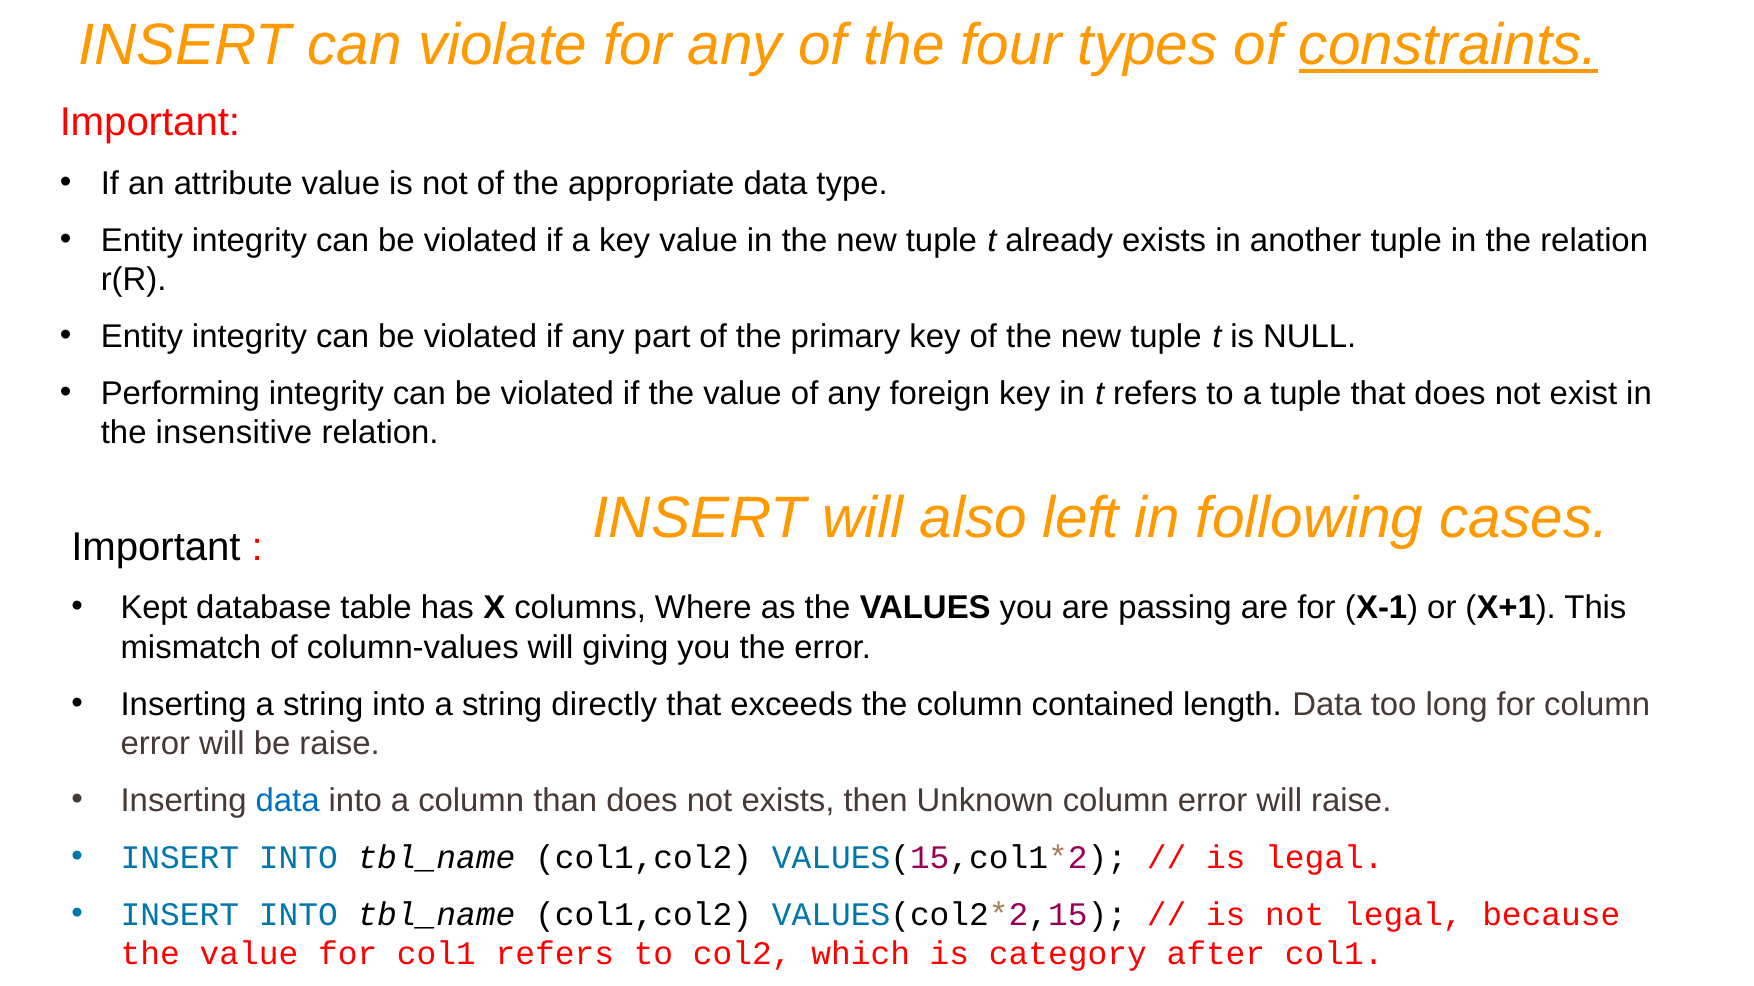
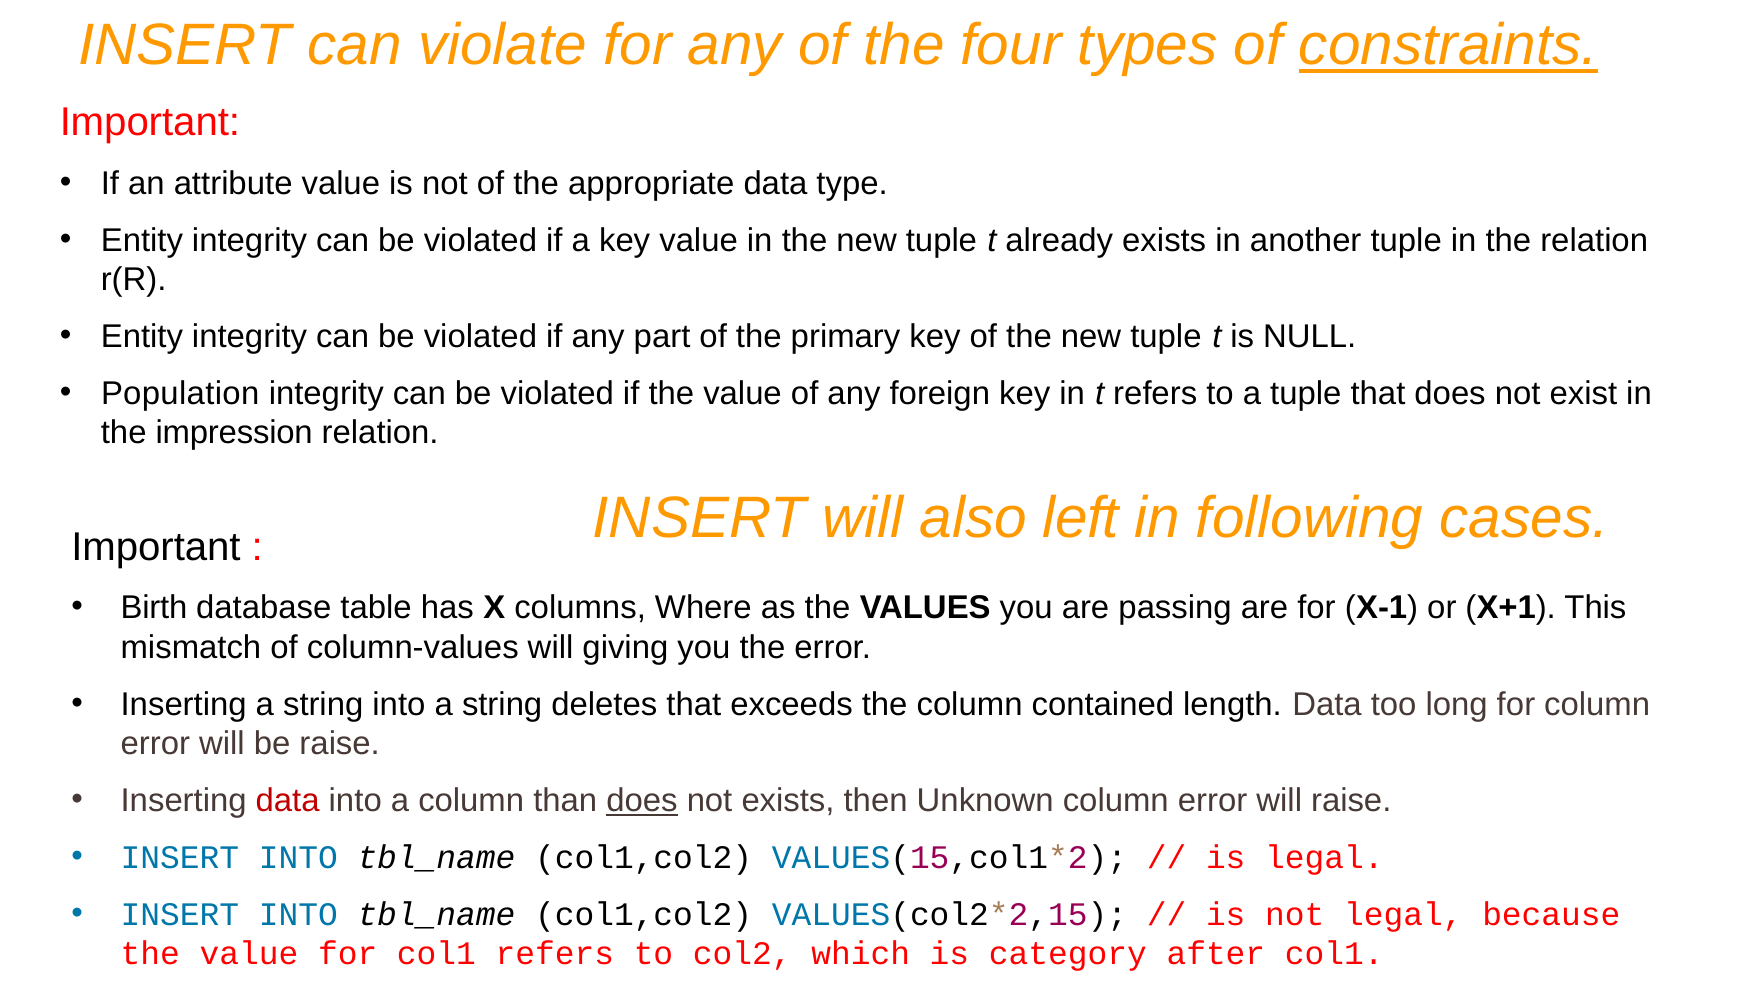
Performing: Performing -> Population
insensitive: insensitive -> impression
Kept: Kept -> Birth
directly: directly -> deletes
data at (288, 801) colour: blue -> red
does at (642, 801) underline: none -> present
